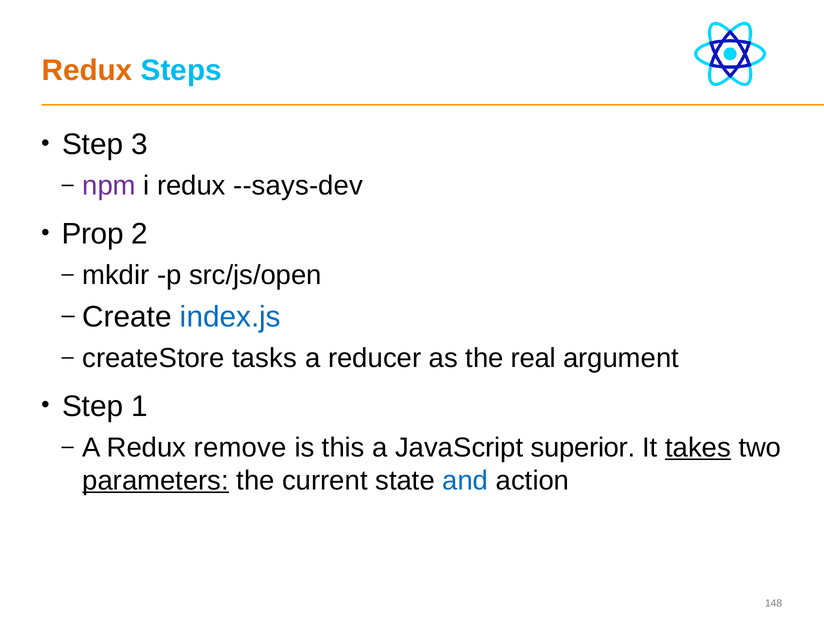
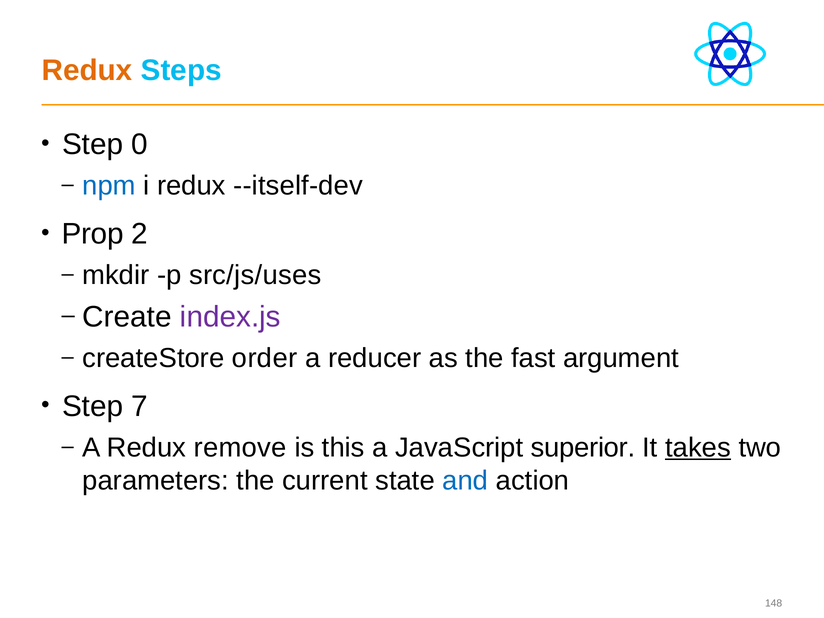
3: 3 -> 0
npm colour: purple -> blue
--says-dev: --says-dev -> --itself-dev
src/js/open: src/js/open -> src/js/uses
index.js colour: blue -> purple
tasks: tasks -> order
real: real -> fast
1: 1 -> 7
parameters underline: present -> none
